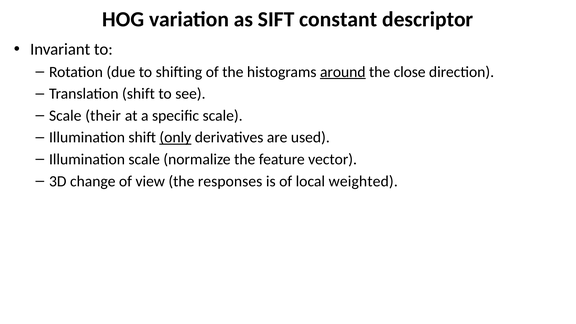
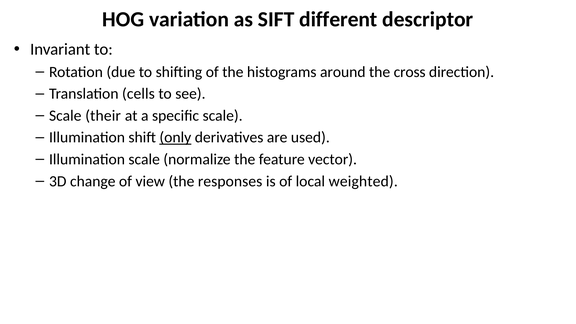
constant: constant -> different
around underline: present -> none
close: close -> cross
Translation shift: shift -> cells
